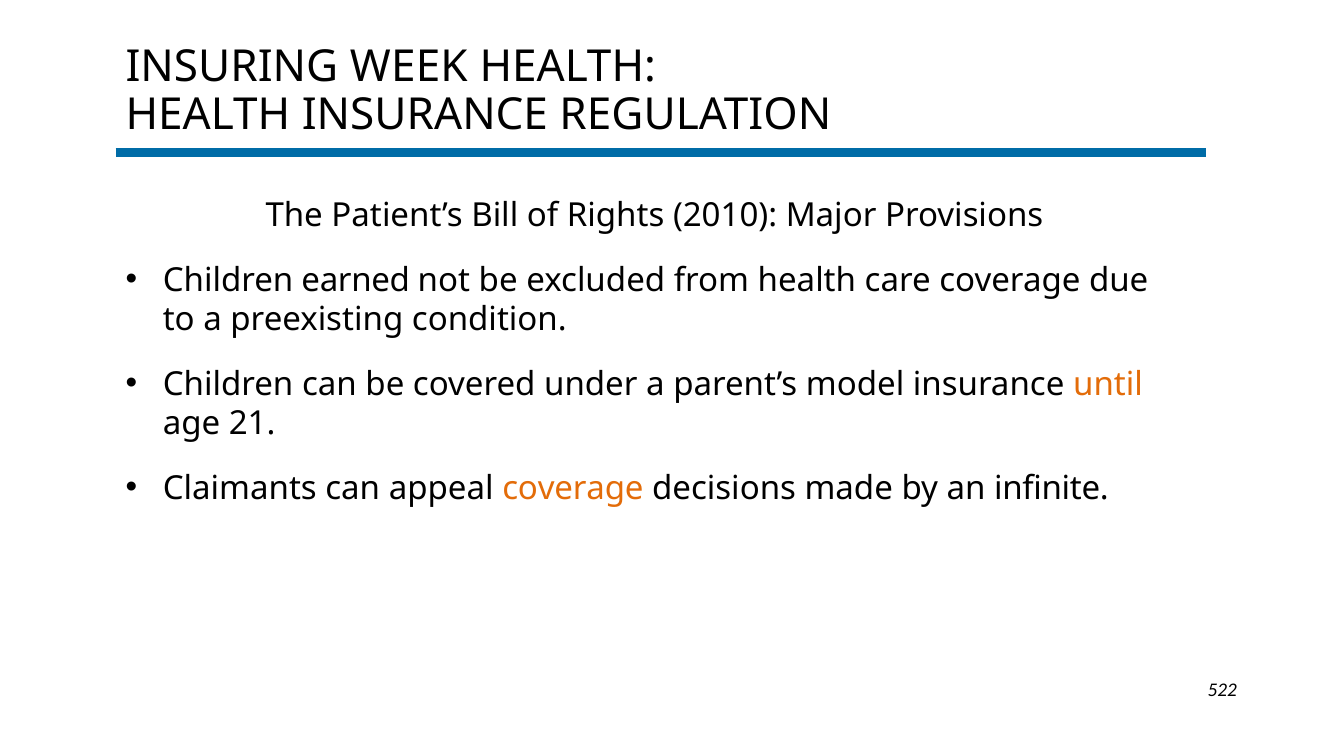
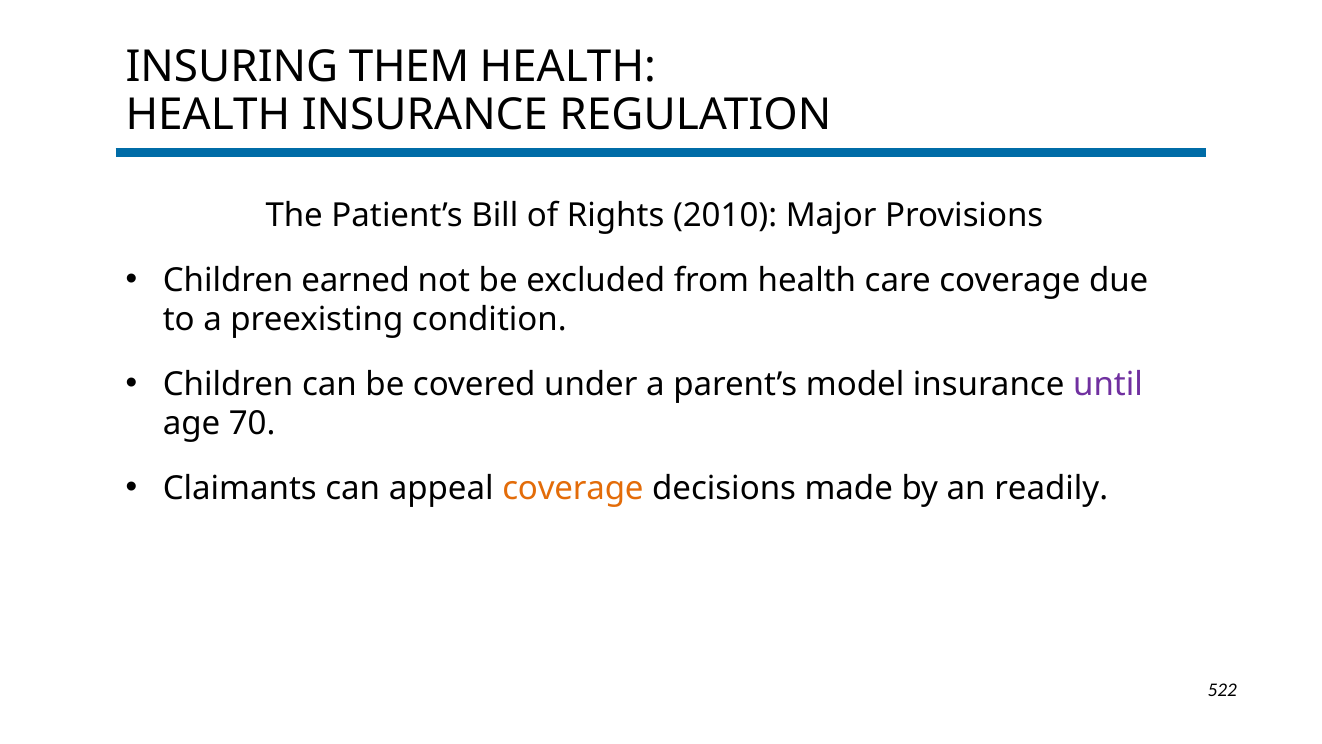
WEEK: WEEK -> THEM
until colour: orange -> purple
21: 21 -> 70
infinite: infinite -> readily
